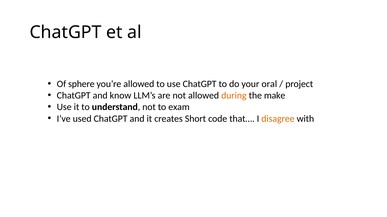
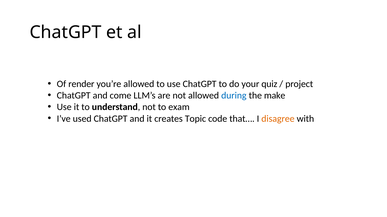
sphere: sphere -> render
oral: oral -> quiz
know: know -> come
during colour: orange -> blue
Short: Short -> Topic
